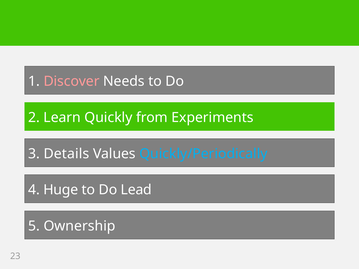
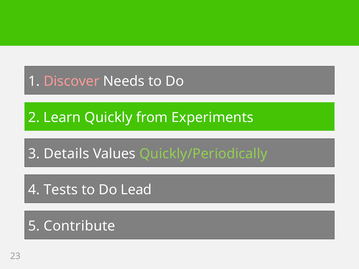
Quickly/Periodically colour: light blue -> light green
Huge: Huge -> Tests
Ownership: Ownership -> Contribute
